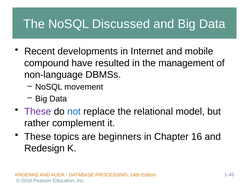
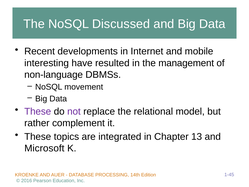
compound: compound -> interesting
not colour: blue -> purple
beginners: beginners -> integrated
16: 16 -> 13
Redesign: Redesign -> Microsoft
